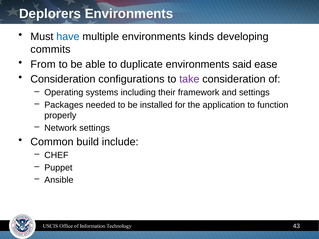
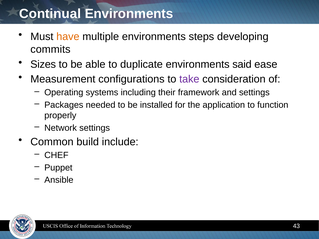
Deplorers: Deplorers -> Continual
have colour: blue -> orange
kinds: kinds -> steps
From: From -> Sizes
Consideration at (63, 79): Consideration -> Measurement
